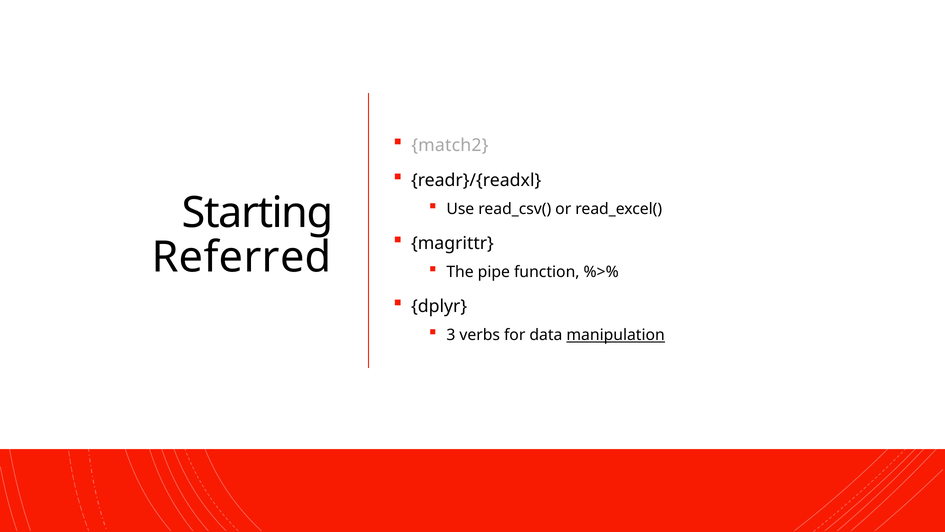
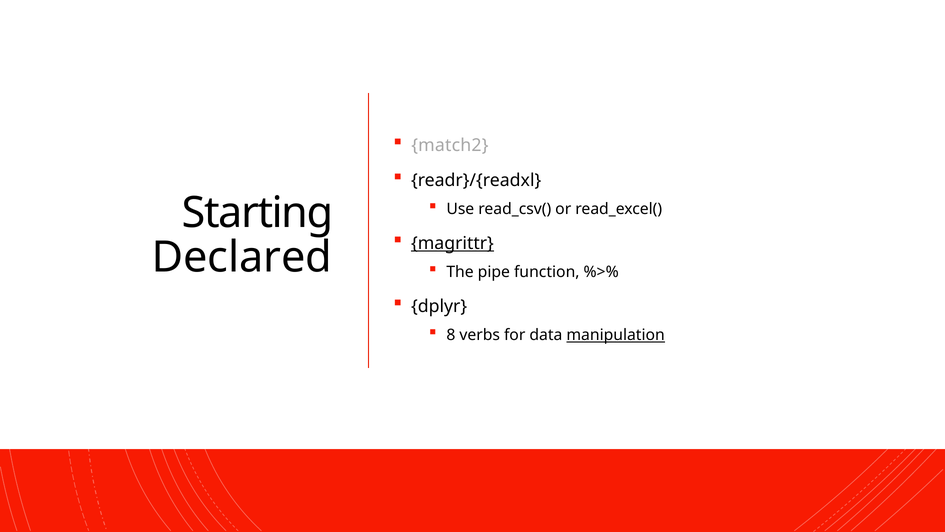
magrittr underline: none -> present
Referred: Referred -> Declared
3: 3 -> 8
